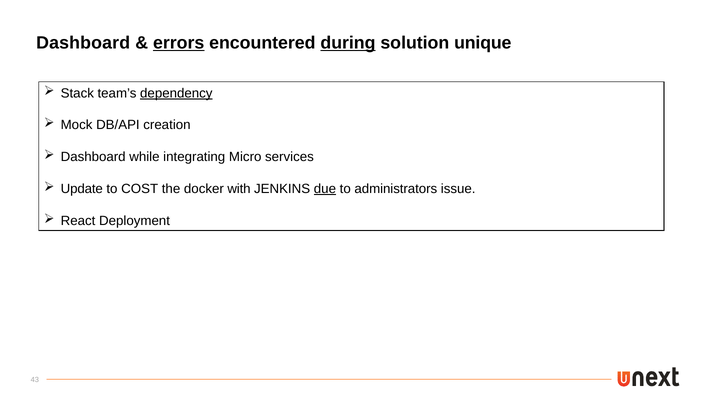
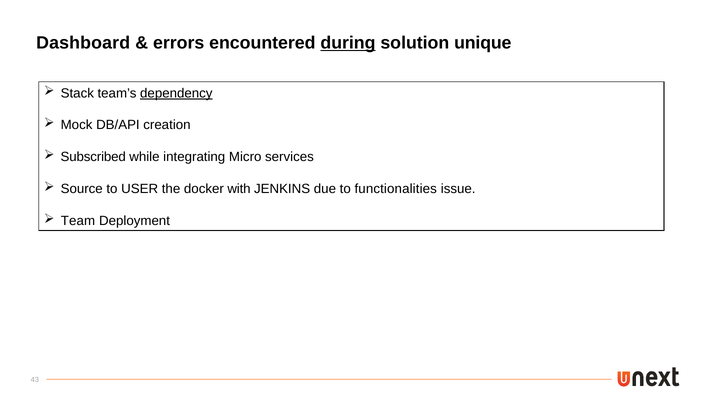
errors underline: present -> none
Dashboard at (93, 157): Dashboard -> Subscribed
Update: Update -> Source
COST: COST -> USER
due underline: present -> none
administrators: administrators -> functionalities
React: React -> Team
